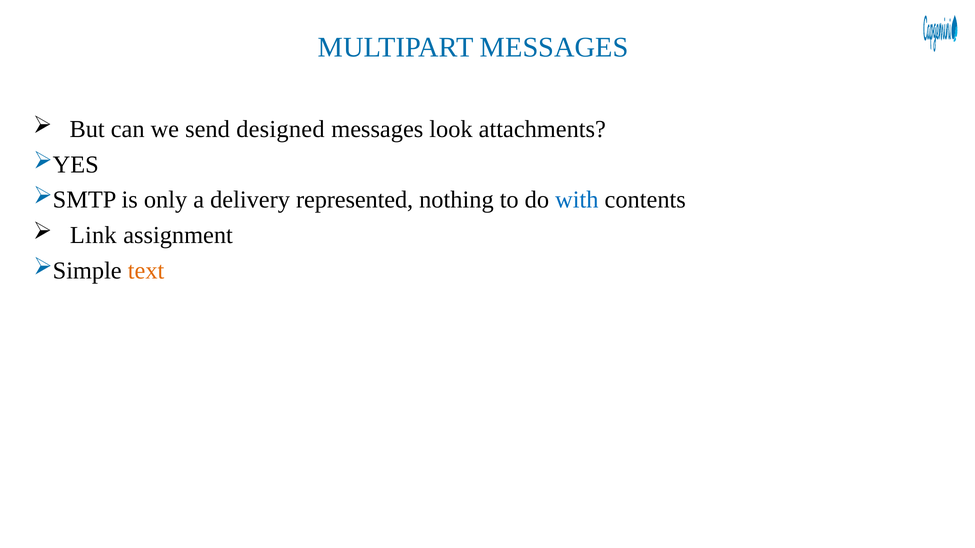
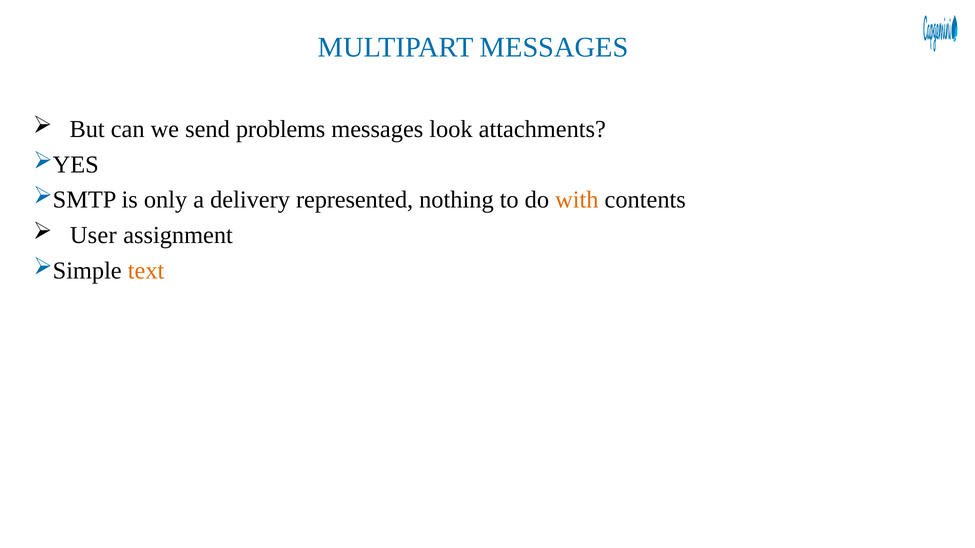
designed: designed -> problems
with colour: blue -> orange
Link: Link -> User
